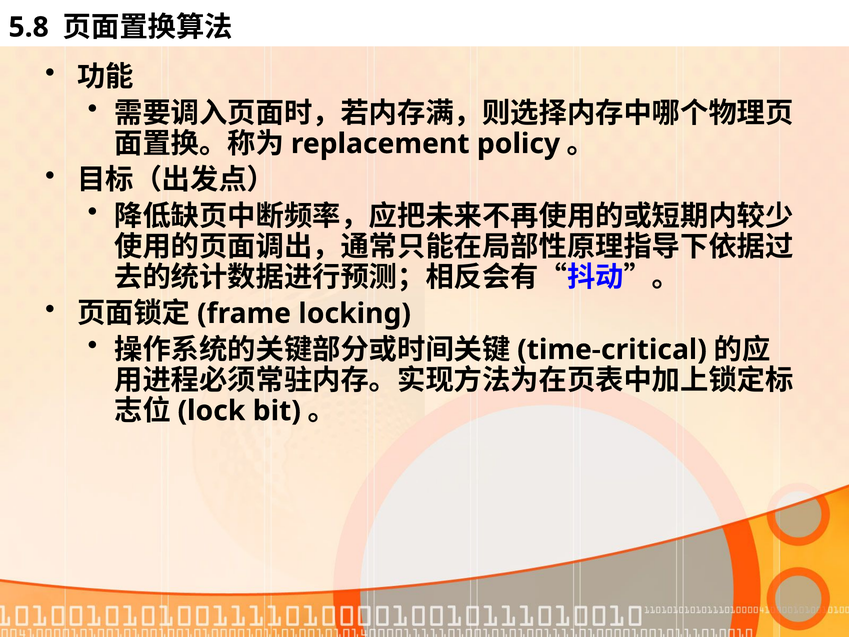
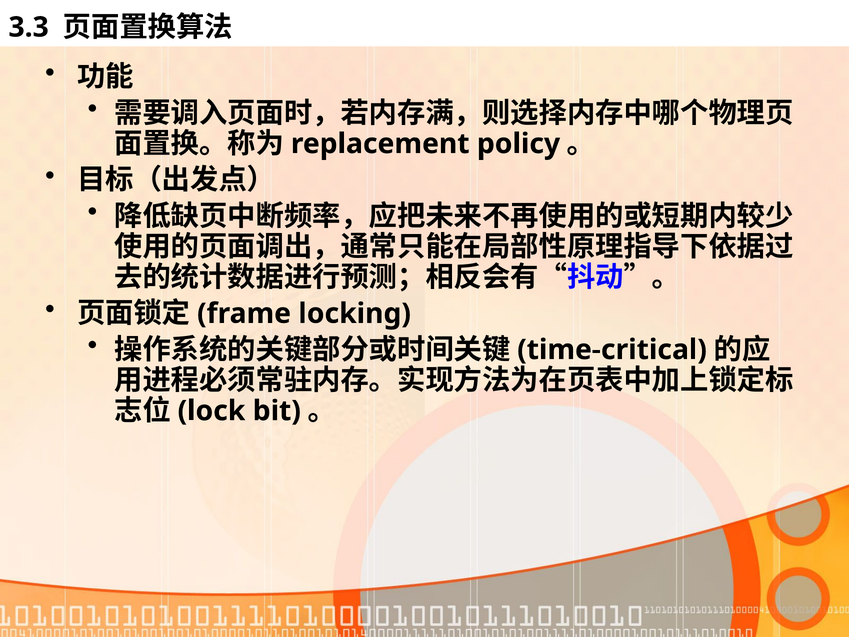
5.8: 5.8 -> 3.3
